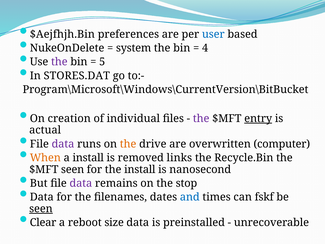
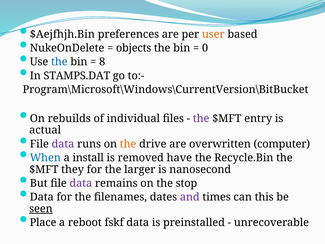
user colour: blue -> orange
system: system -> objects
4: 4 -> 0
the at (59, 62) colour: purple -> blue
5: 5 -> 8
STORES.DAT: STORES.DAT -> STAMPS.DAT
creation: creation -> rebuilds
entry underline: present -> none
When colour: orange -> blue
links: links -> have
$MFT seen: seen -> they
the install: install -> larger
and colour: blue -> purple
fskf: fskf -> this
Clear: Clear -> Place
size: size -> fskf
